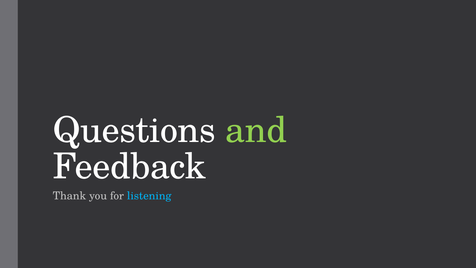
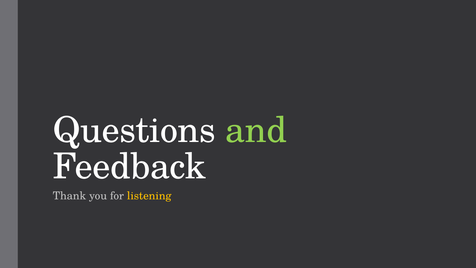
listening colour: light blue -> yellow
